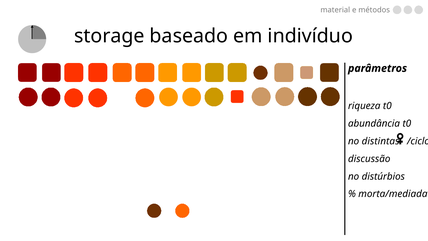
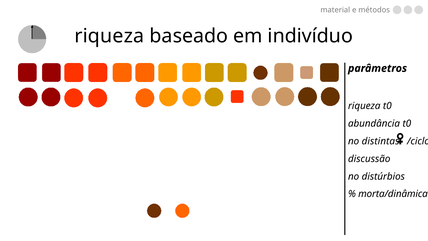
storage at (109, 36): storage -> riqueza
morta/mediada: morta/mediada -> morta/dinâmica
